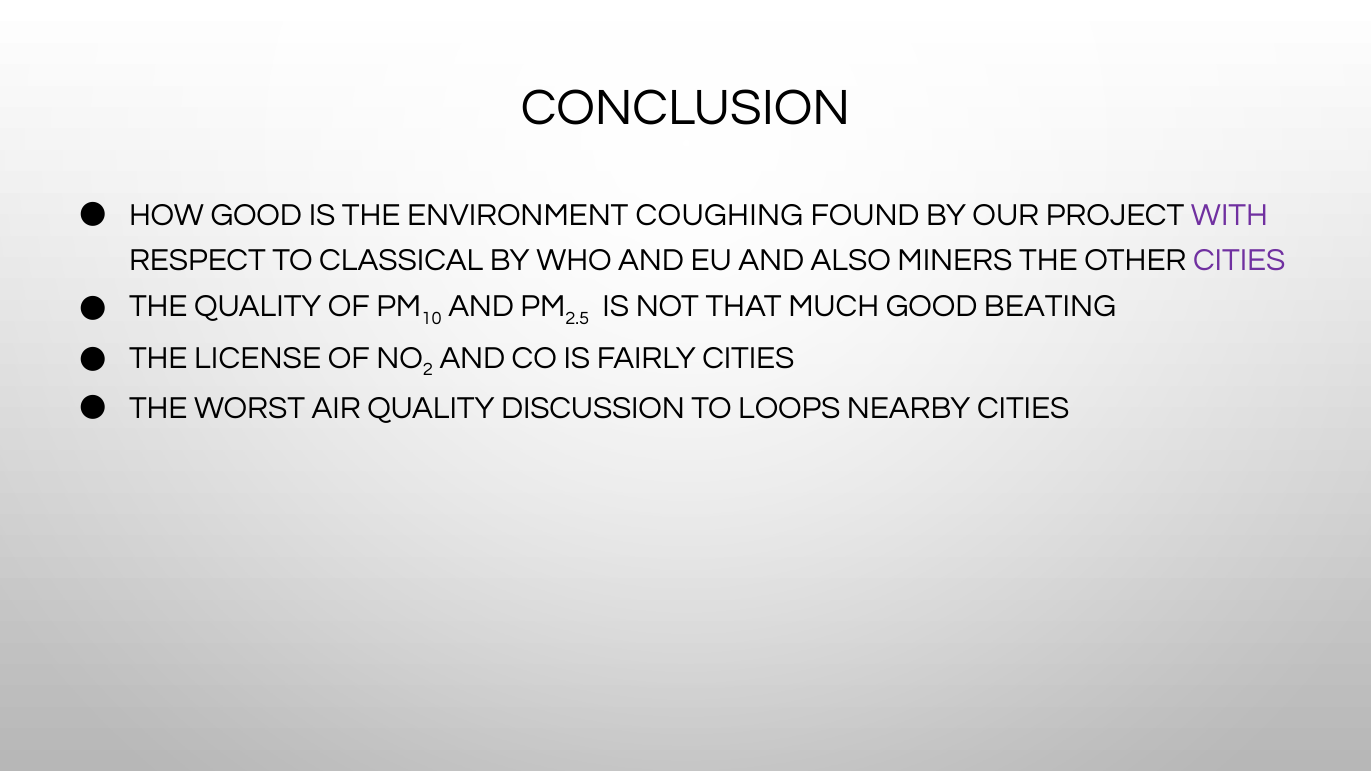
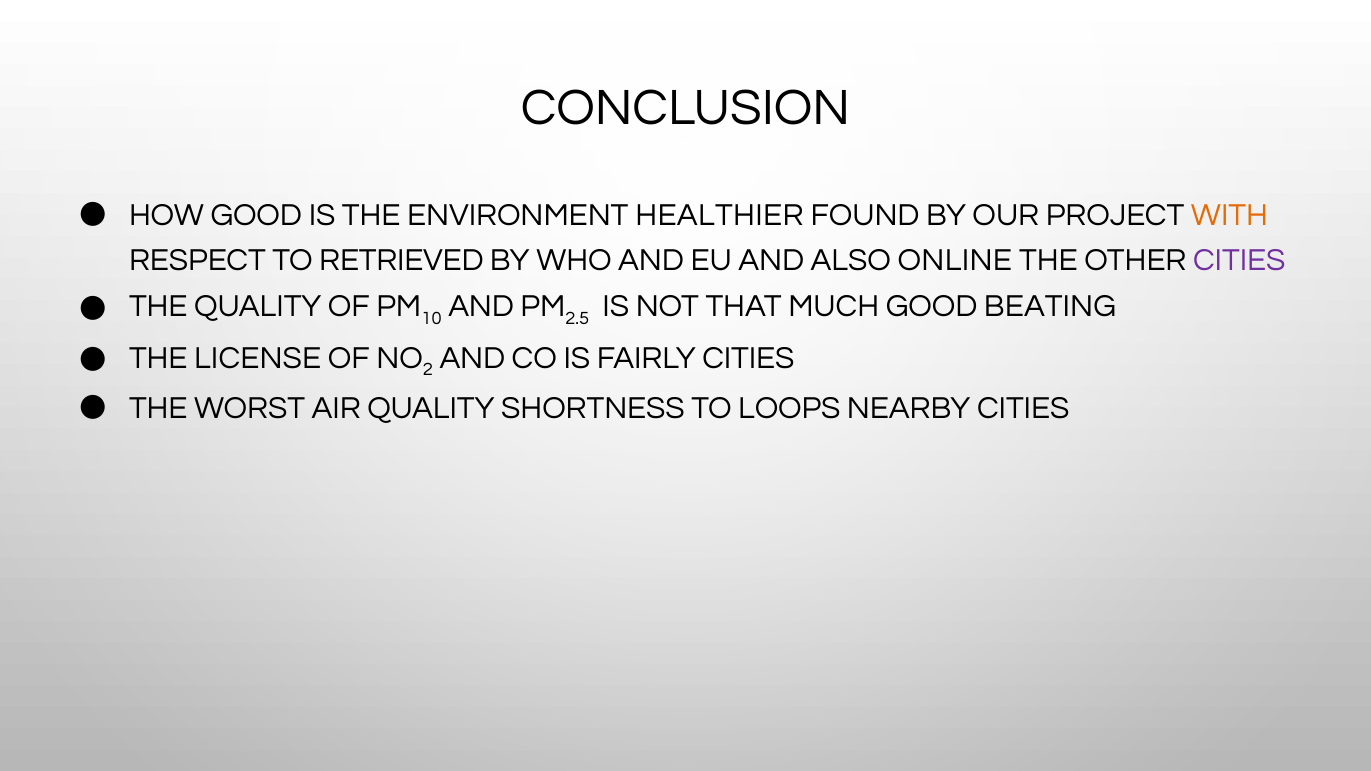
COUGHING: COUGHING -> HEALTHIER
WITH colour: purple -> orange
CLASSICAL: CLASSICAL -> RETRIEVED
MINERS: MINERS -> ONLINE
DISCUSSION: DISCUSSION -> SHORTNESS
